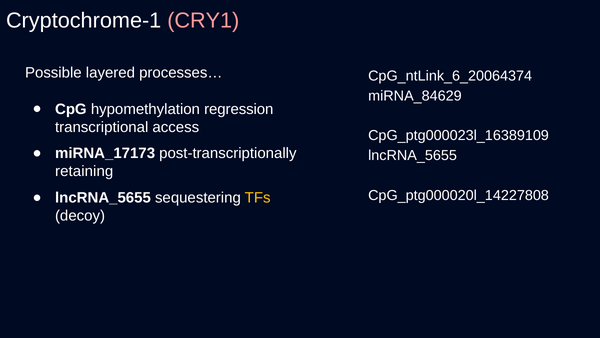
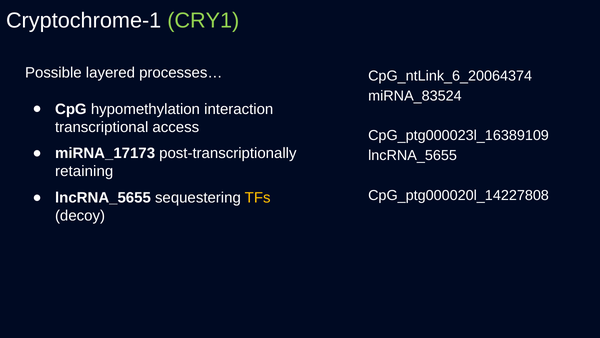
CRY1 colour: pink -> light green
miRNA_84629: miRNA_84629 -> miRNA_83524
regression: regression -> interaction
